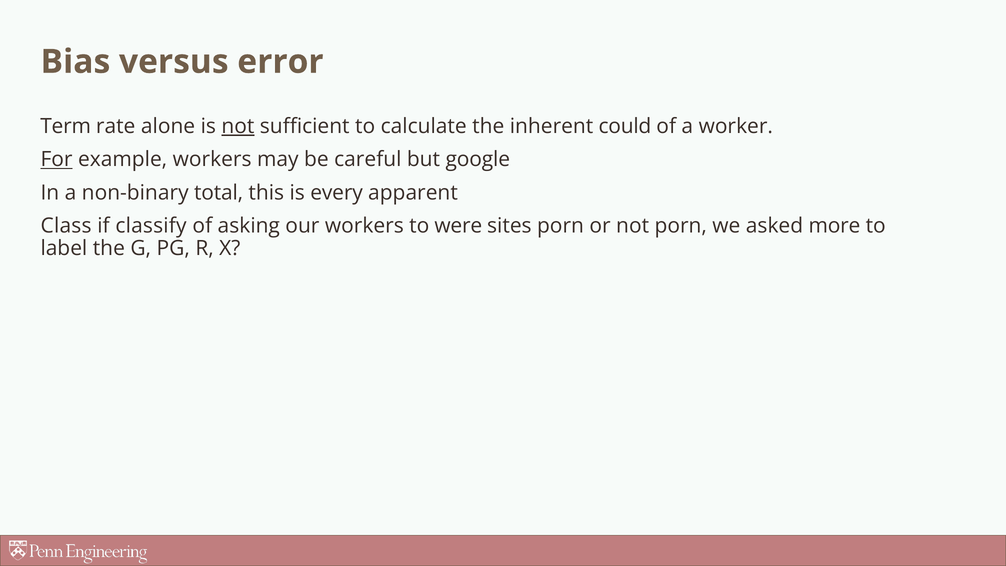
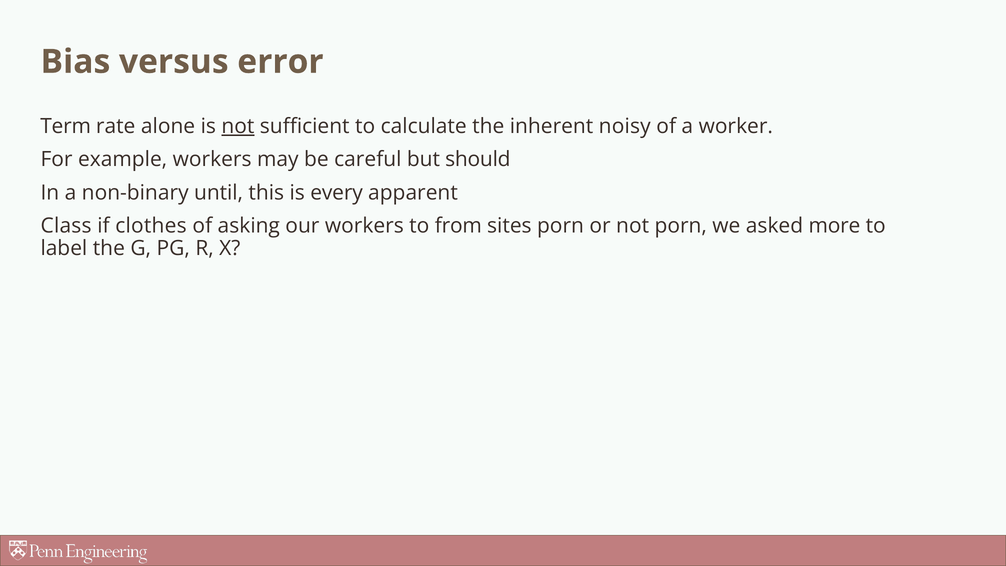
could: could -> noisy
For underline: present -> none
google: google -> should
total: total -> until
classify: classify -> clothes
were: were -> from
